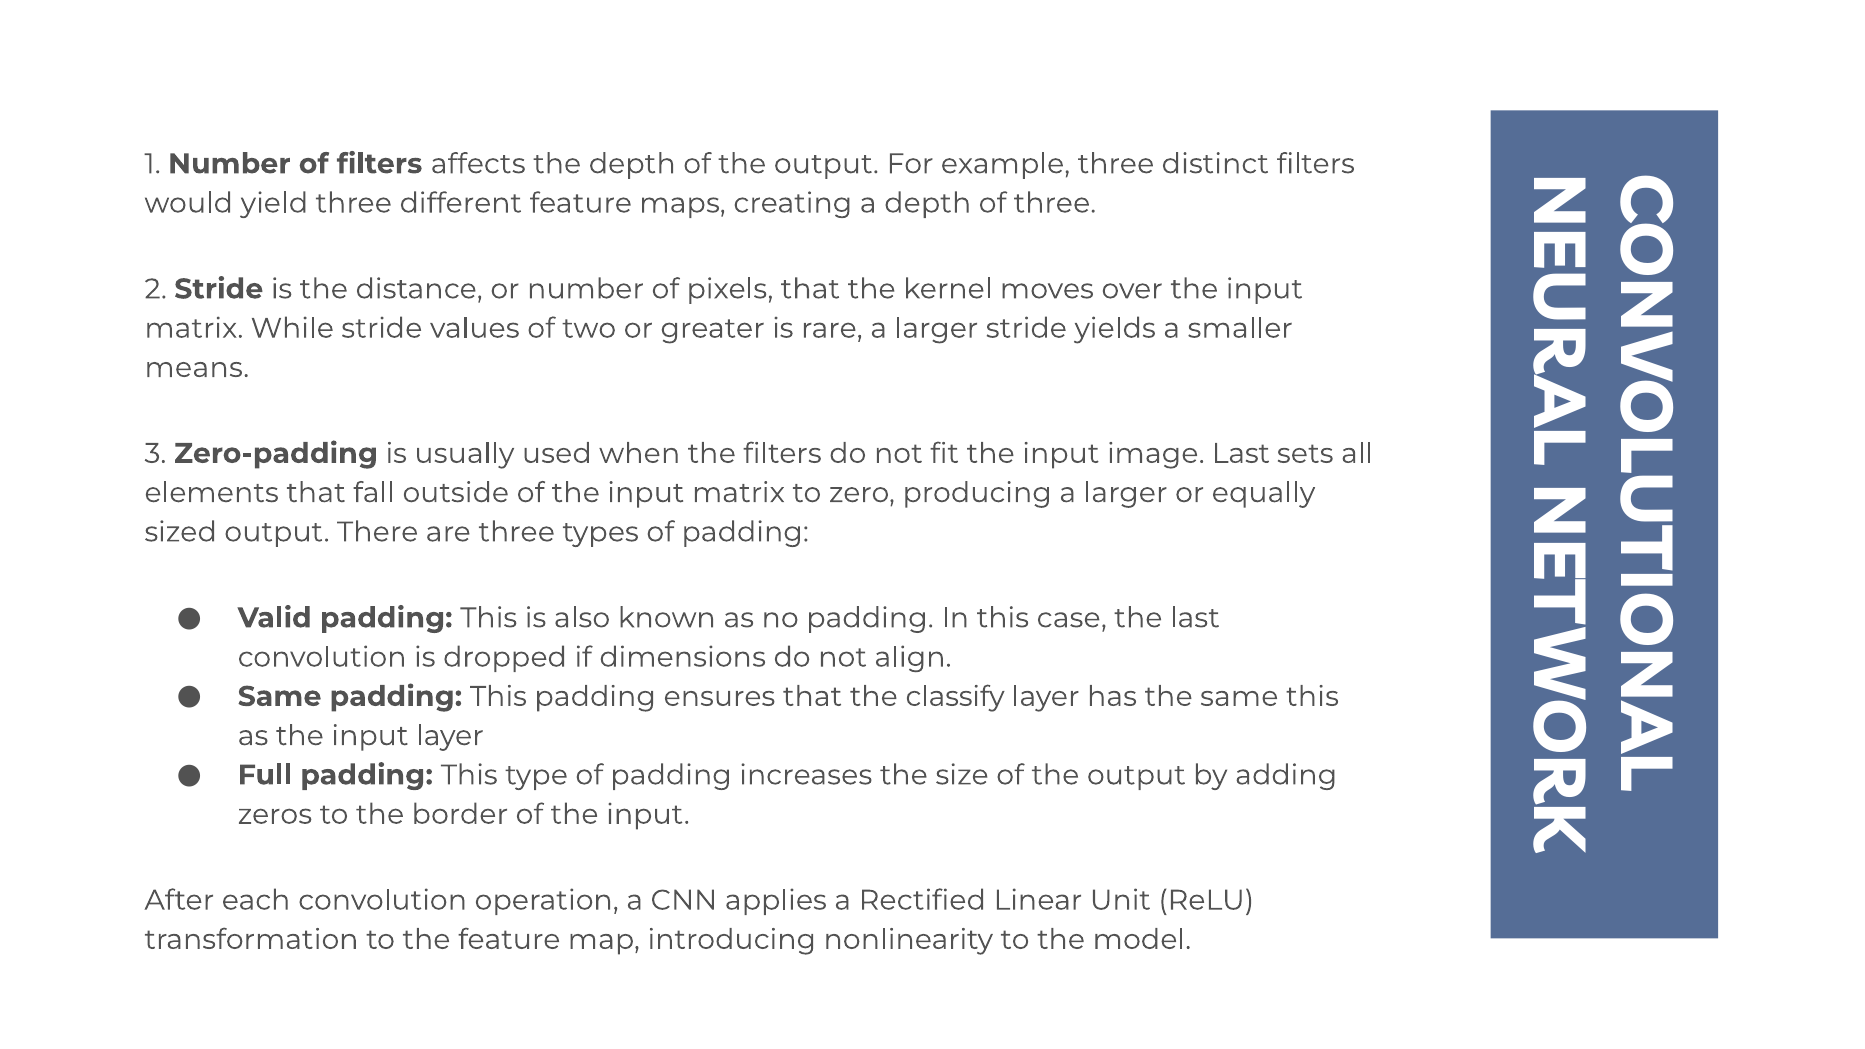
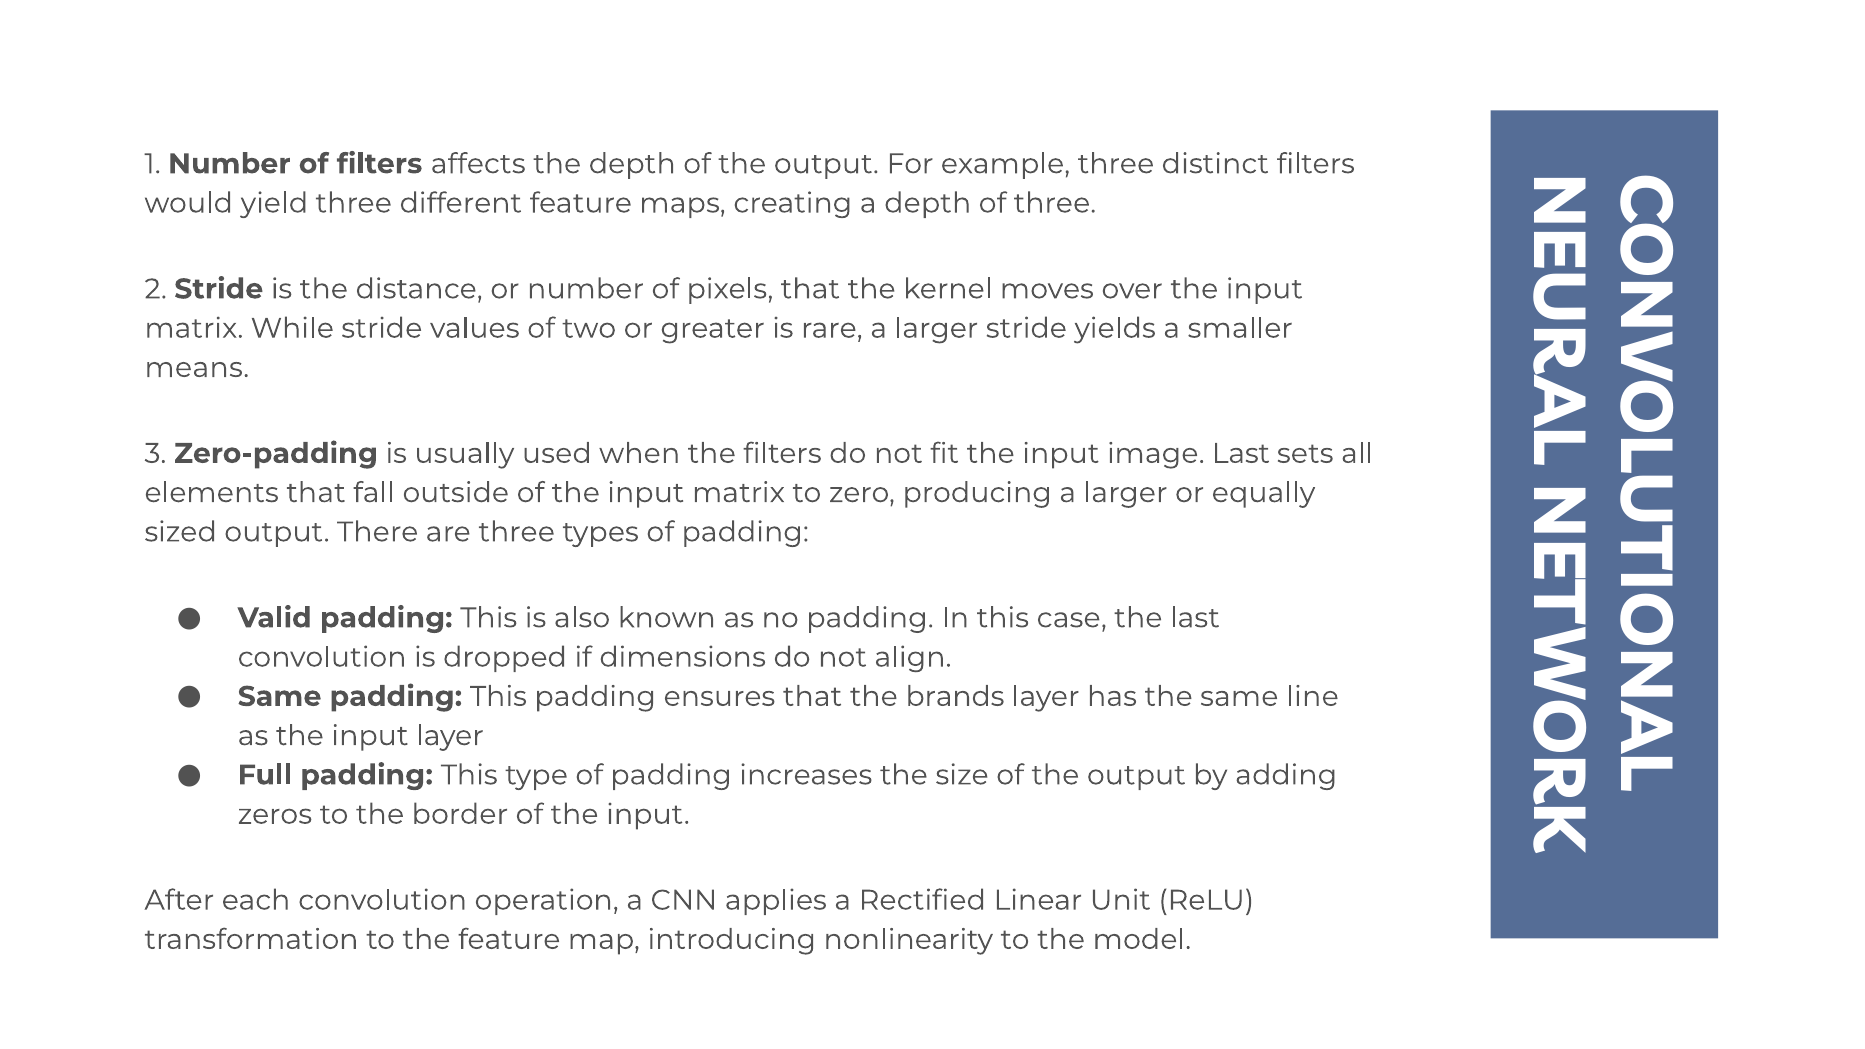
classify: classify -> brands
same this: this -> line
